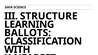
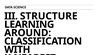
BALLOTS: BALLOTS -> AROUND
